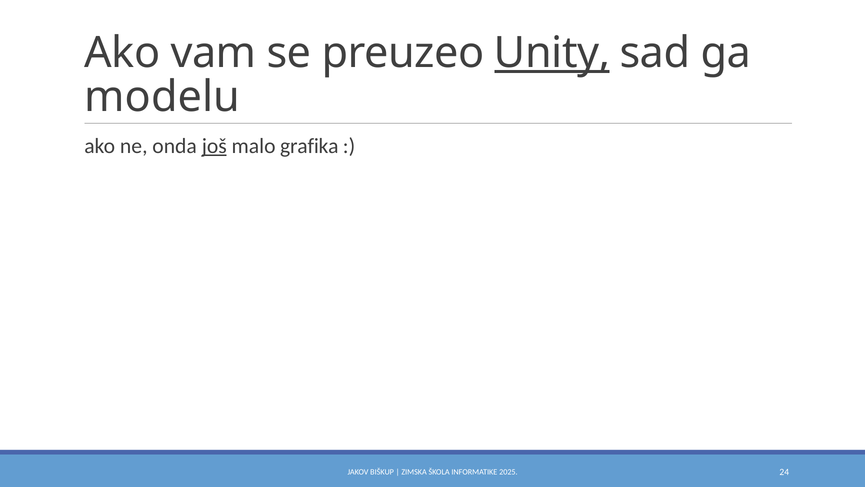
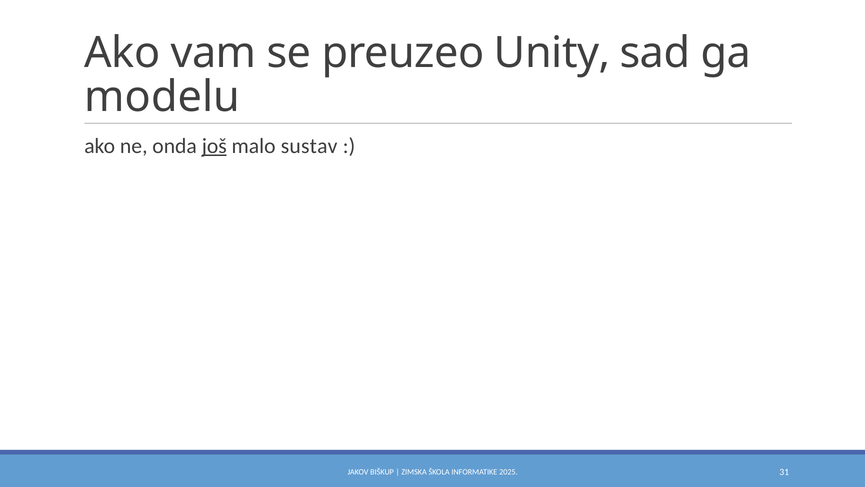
Unity underline: present -> none
grafika: grafika -> sustav
24: 24 -> 31
